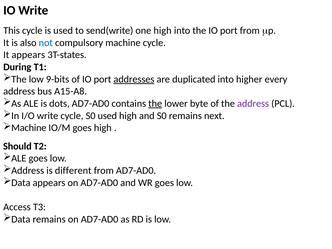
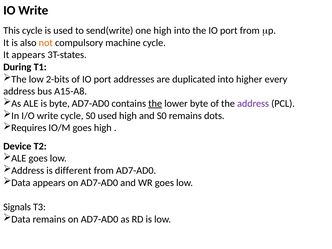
not colour: blue -> orange
9-bits: 9-bits -> 2-bits
addresses underline: present -> none
is dots: dots -> byte
next: next -> dots
Machine at (29, 128): Machine -> Requires
Should: Should -> Device
Access: Access -> Signals
